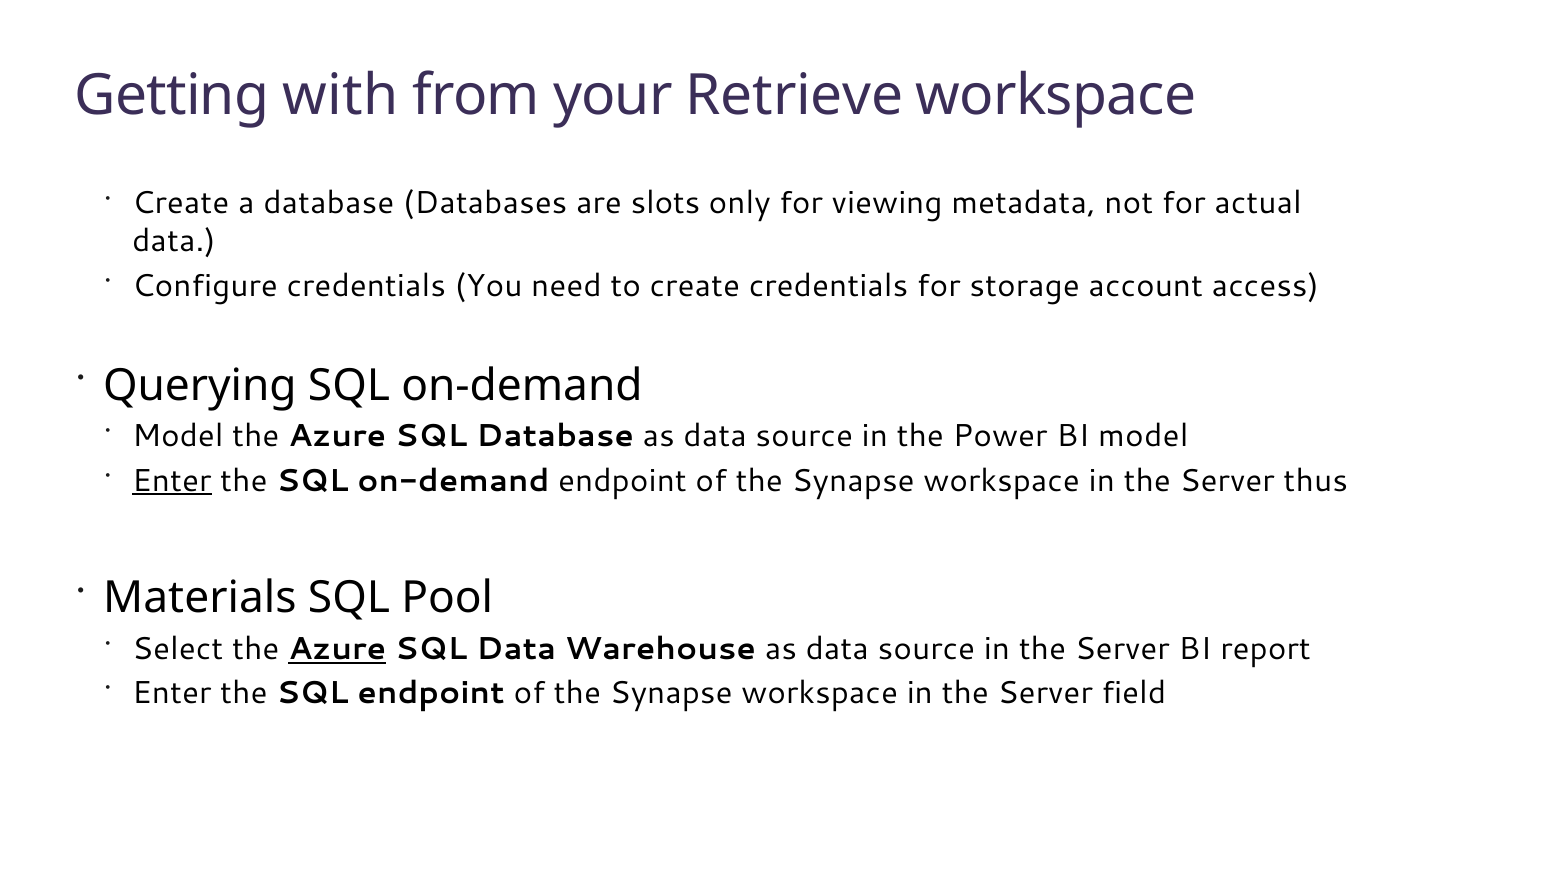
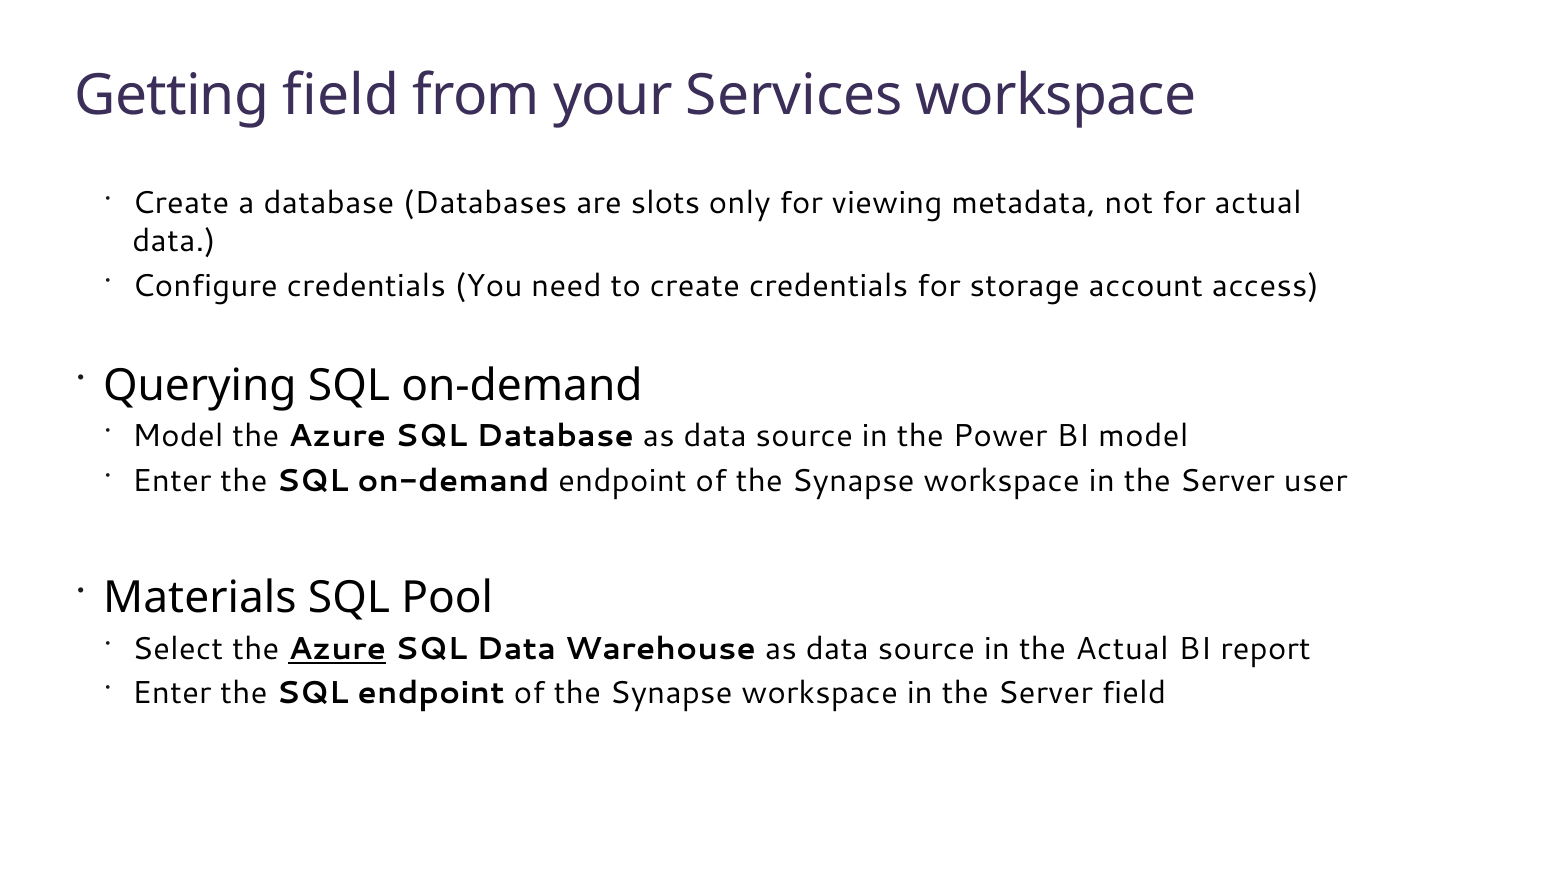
Getting with: with -> field
Retrieve: Retrieve -> Services
Enter at (172, 480) underline: present -> none
thus: thus -> user
source in the Server: Server -> Actual
